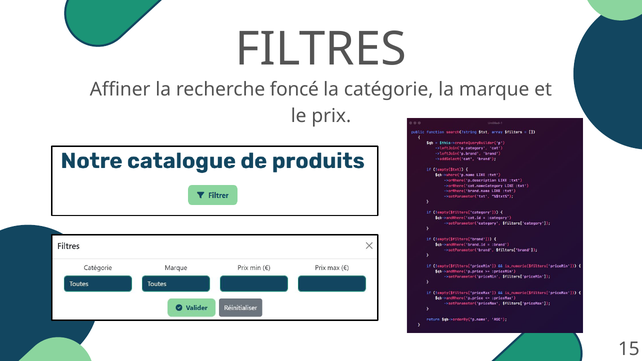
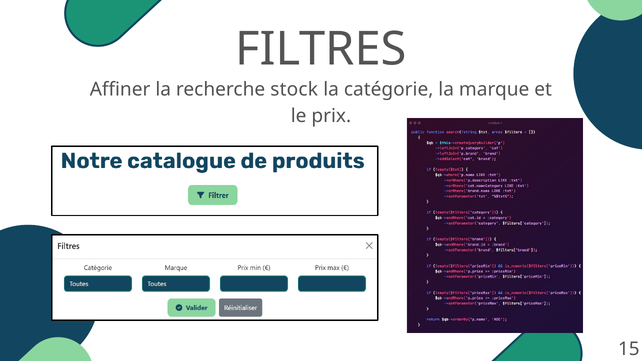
foncé: foncé -> stock
